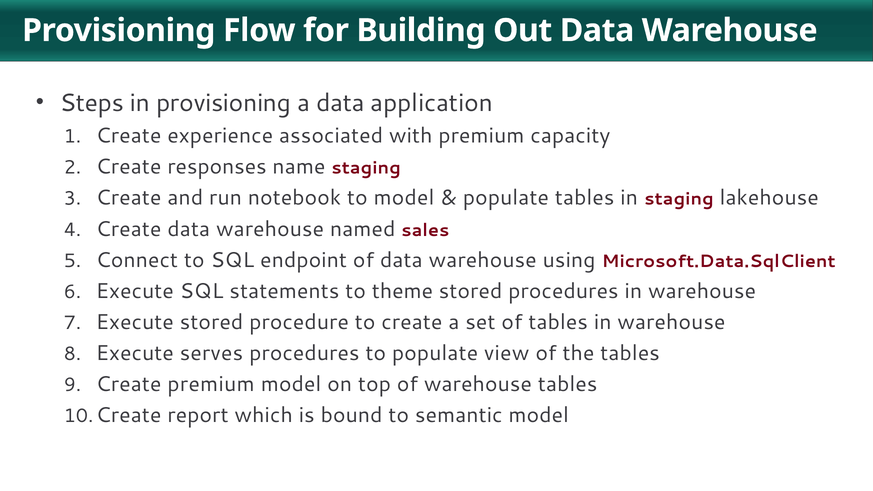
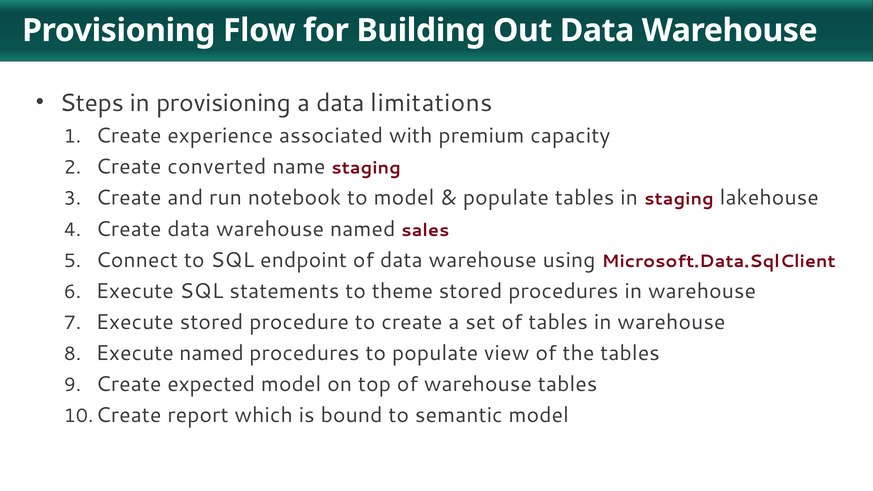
application: application -> limitations
responses: responses -> converted
Execute serves: serves -> named
Create premium: premium -> expected
